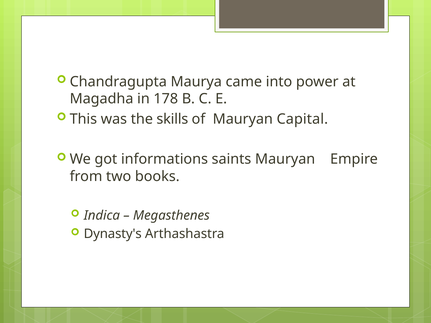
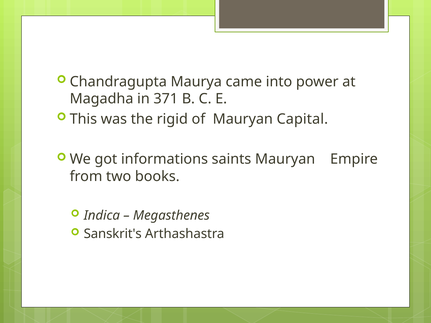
178: 178 -> 371
skills: skills -> rigid
Dynasty's: Dynasty's -> Sanskrit's
